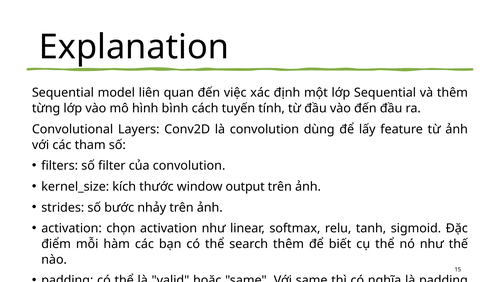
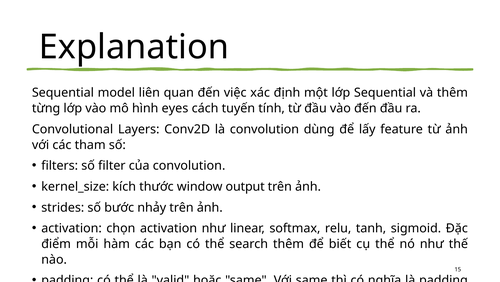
bình: bình -> eyes
